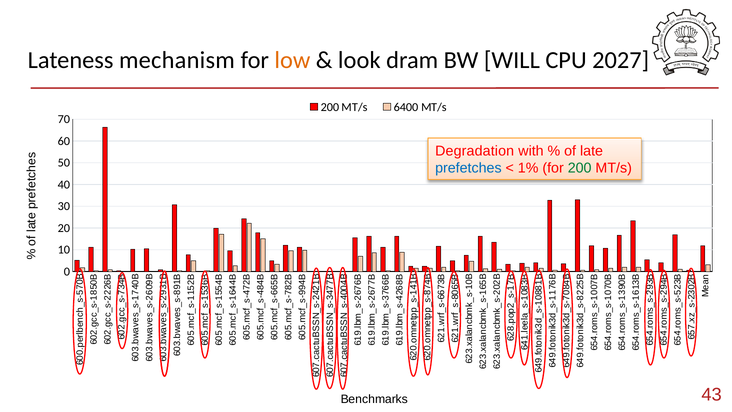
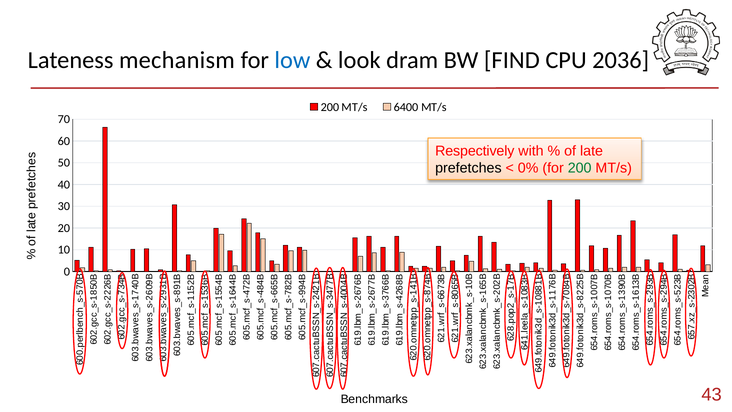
low colour: orange -> blue
WILL: WILL -> FIND
2027: 2027 -> 2036
Degradation: Degradation -> Respectively
prefetches colour: blue -> black
1%: 1% -> 0%
